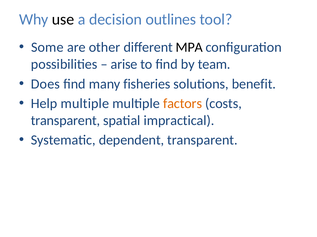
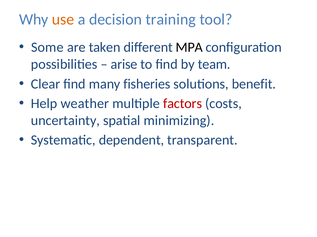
use colour: black -> orange
outlines: outlines -> training
other: other -> taken
Does: Does -> Clear
Help multiple: multiple -> weather
factors colour: orange -> red
transparent at (65, 121): transparent -> uncertainty
impractical: impractical -> minimizing
